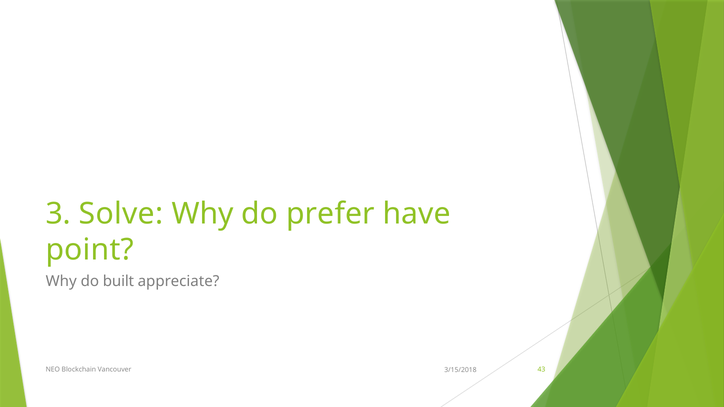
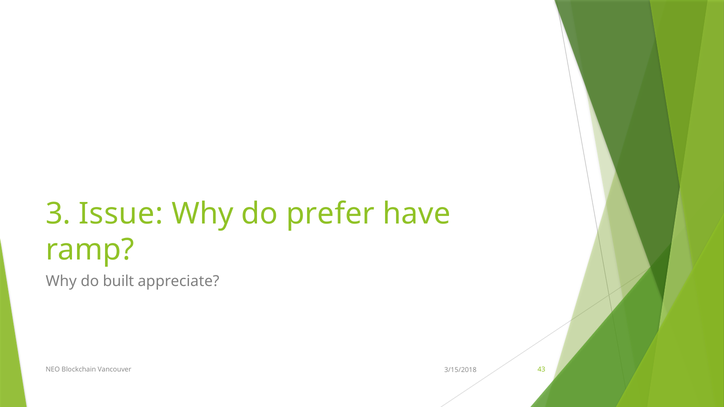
Solve: Solve -> Issue
point: point -> ramp
